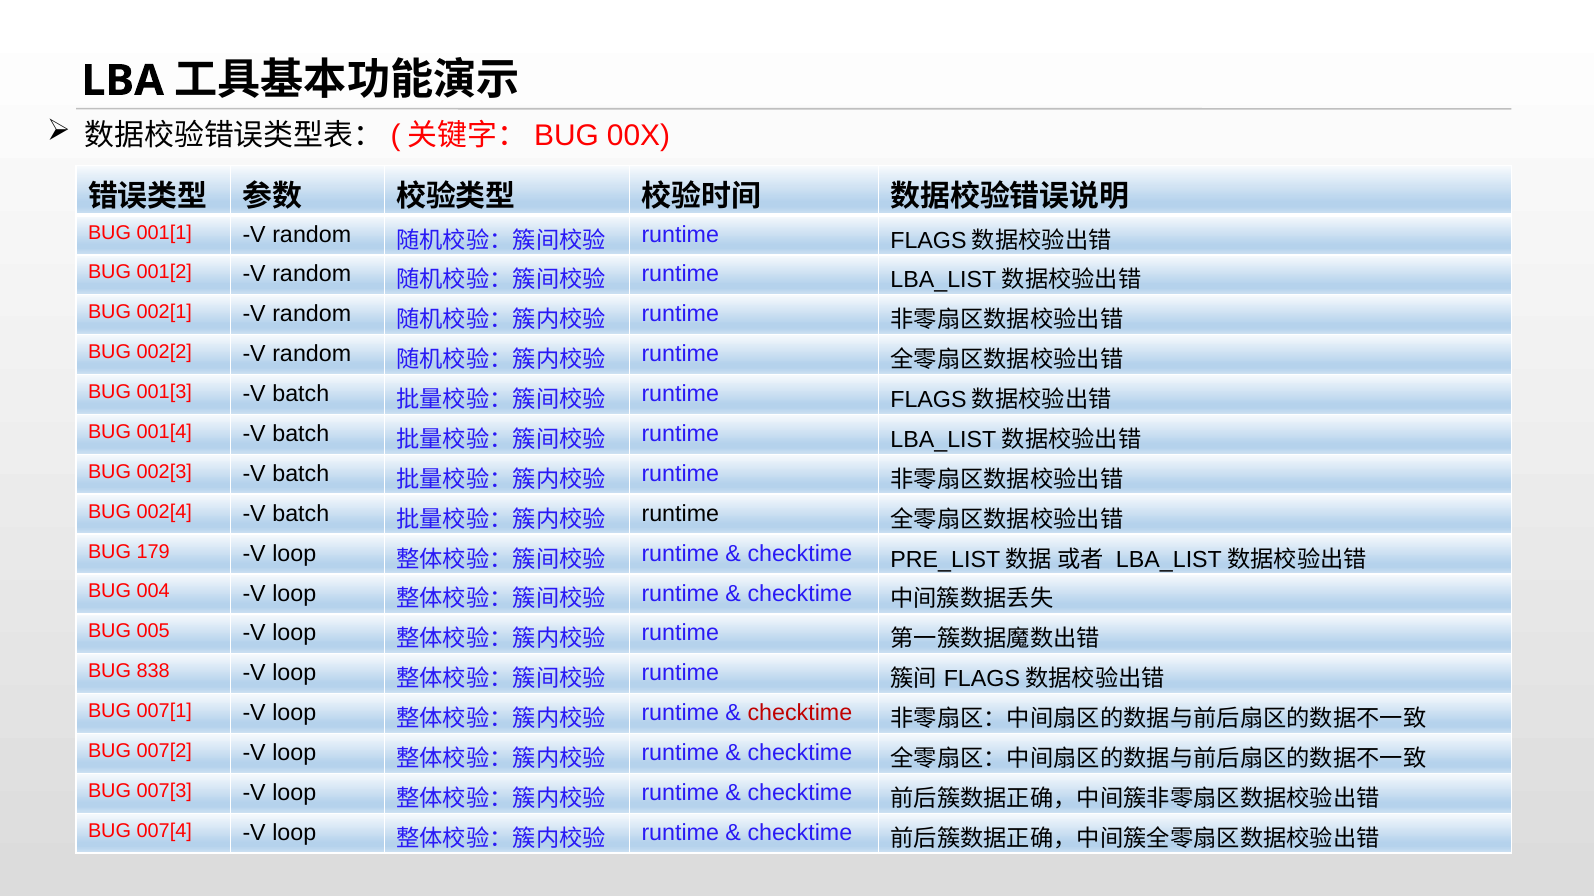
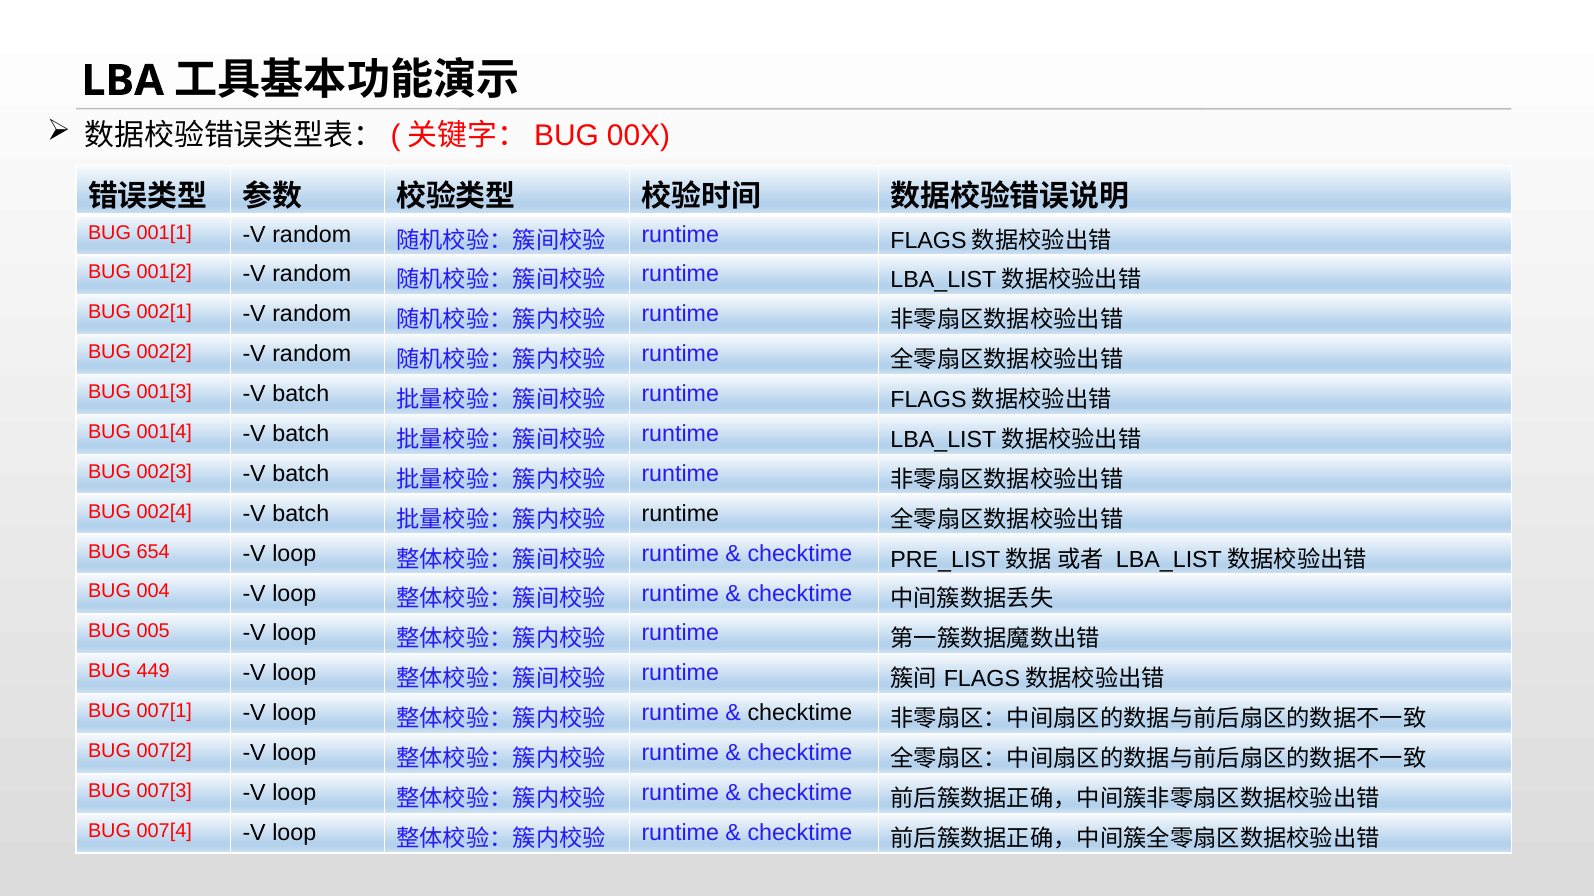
179: 179 -> 654
838: 838 -> 449
checktime at (800, 713) colour: red -> black
